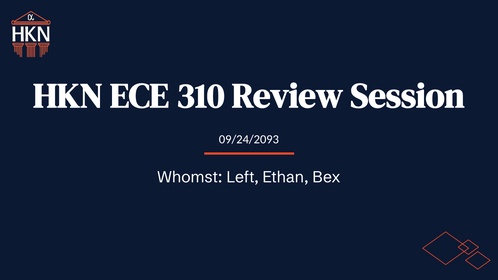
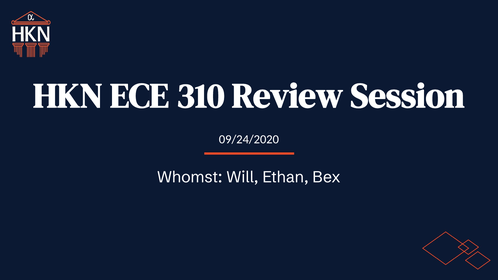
09/24/2093: 09/24/2093 -> 09/24/2020
Left: Left -> Will
